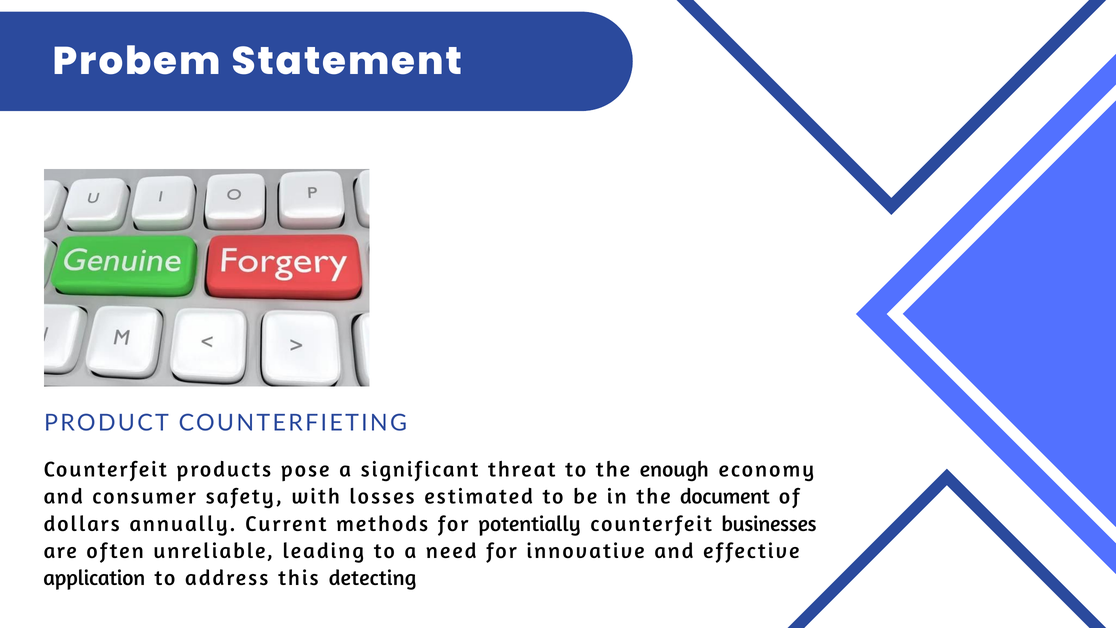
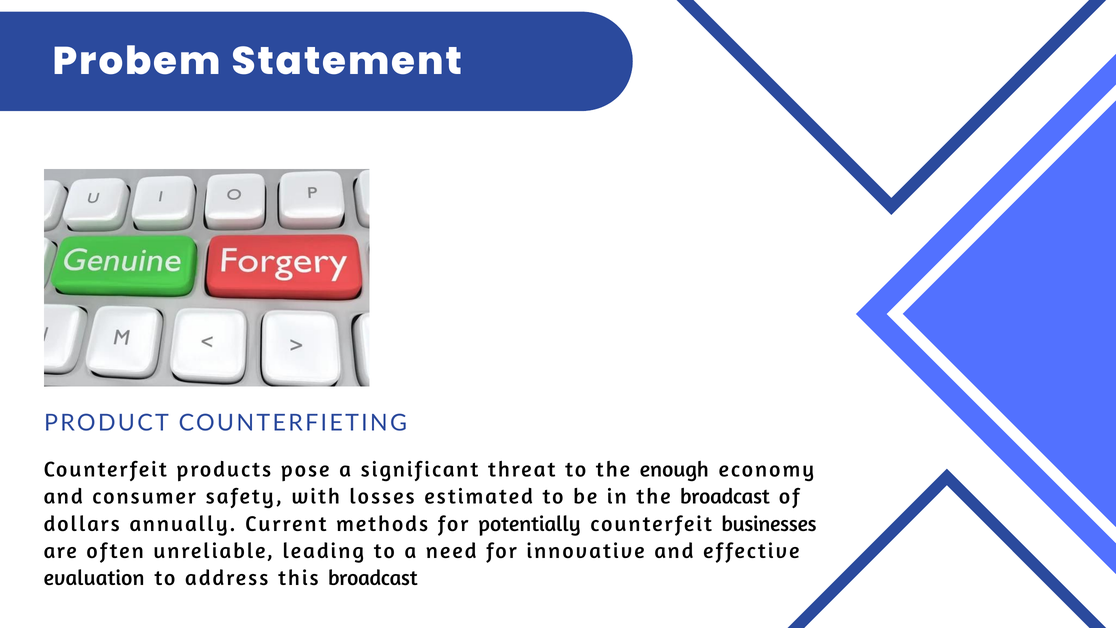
the document: document -> broadcast
application: application -> evaluation
this detecting: detecting -> broadcast
